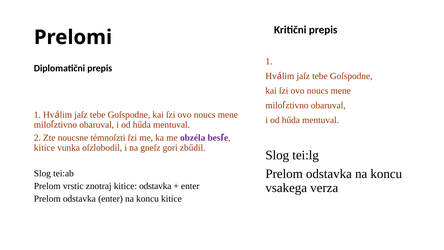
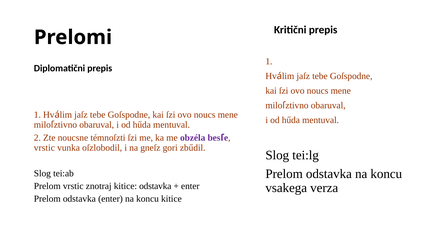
kitice at (44, 148): kitice -> vrstic
